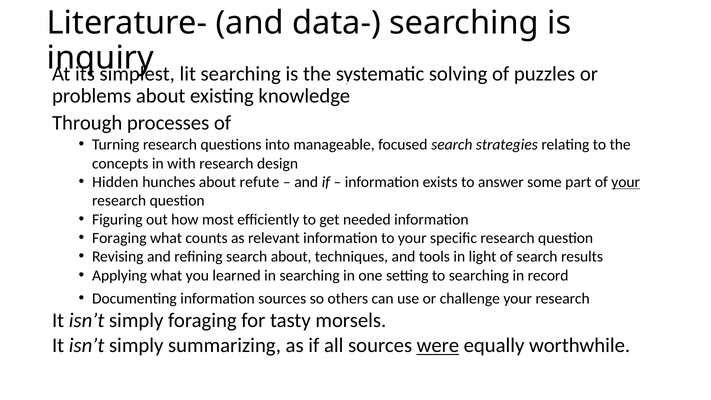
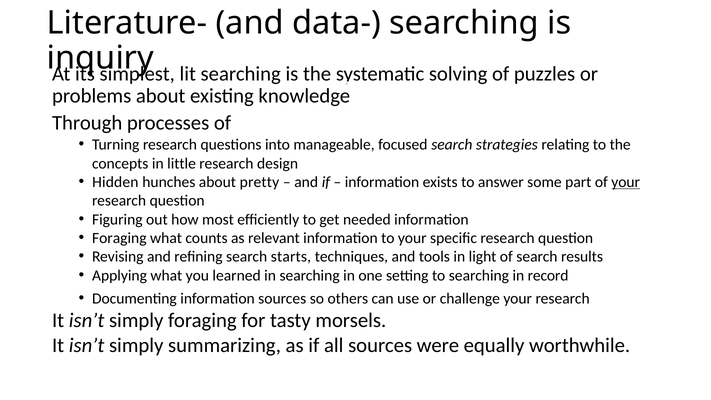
with: with -> little
refute: refute -> pretty
search about: about -> starts
were underline: present -> none
